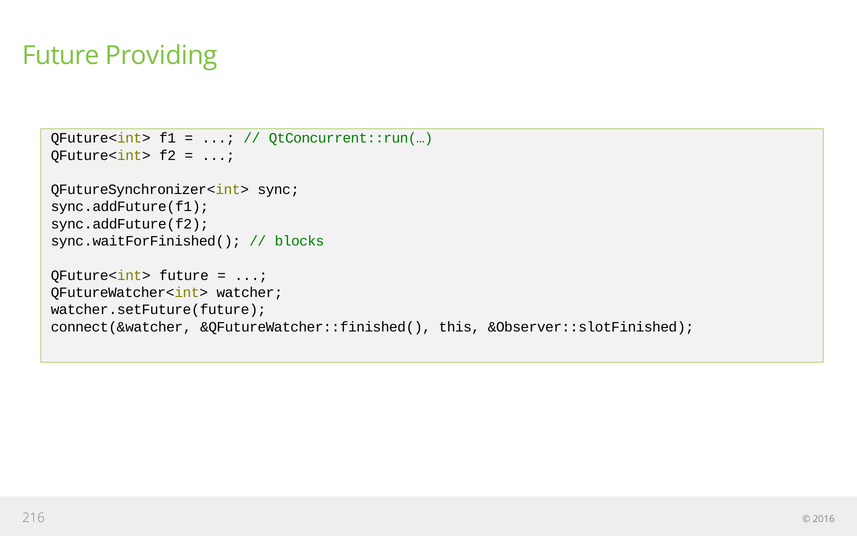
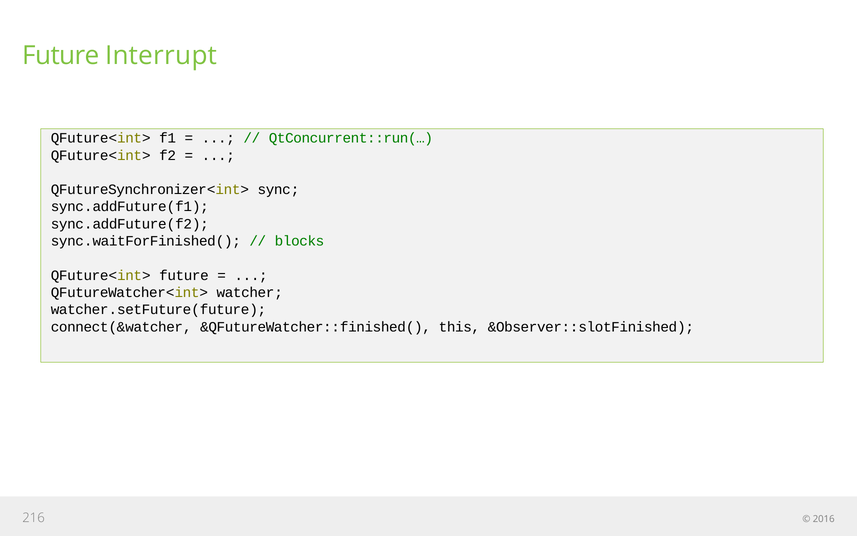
Providing: Providing -> Interrupt
